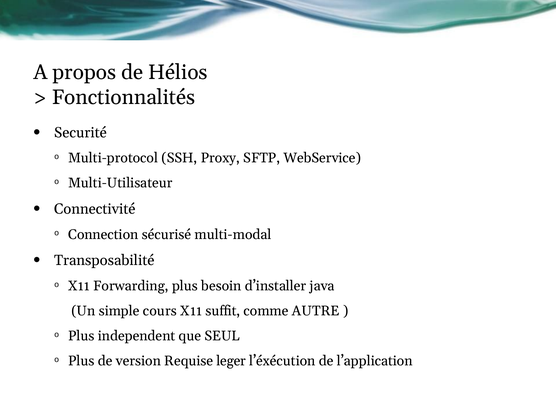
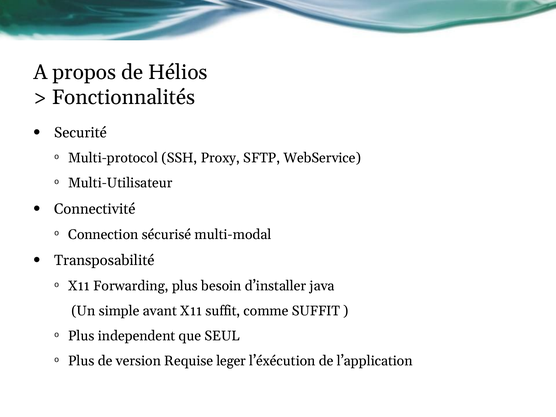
cours: cours -> avant
comme AUTRE: AUTRE -> SUFFIT
